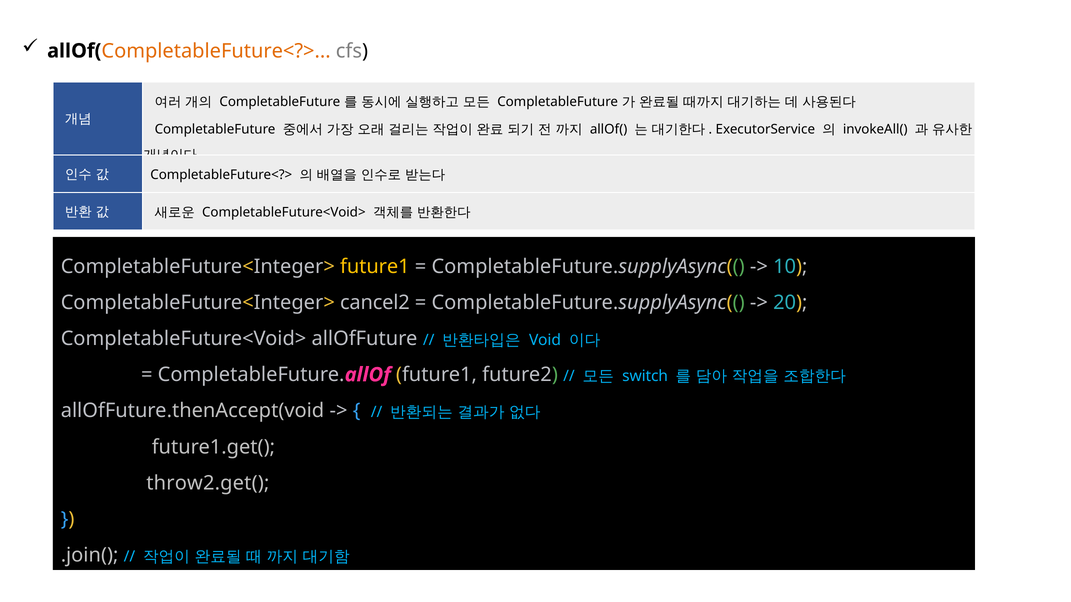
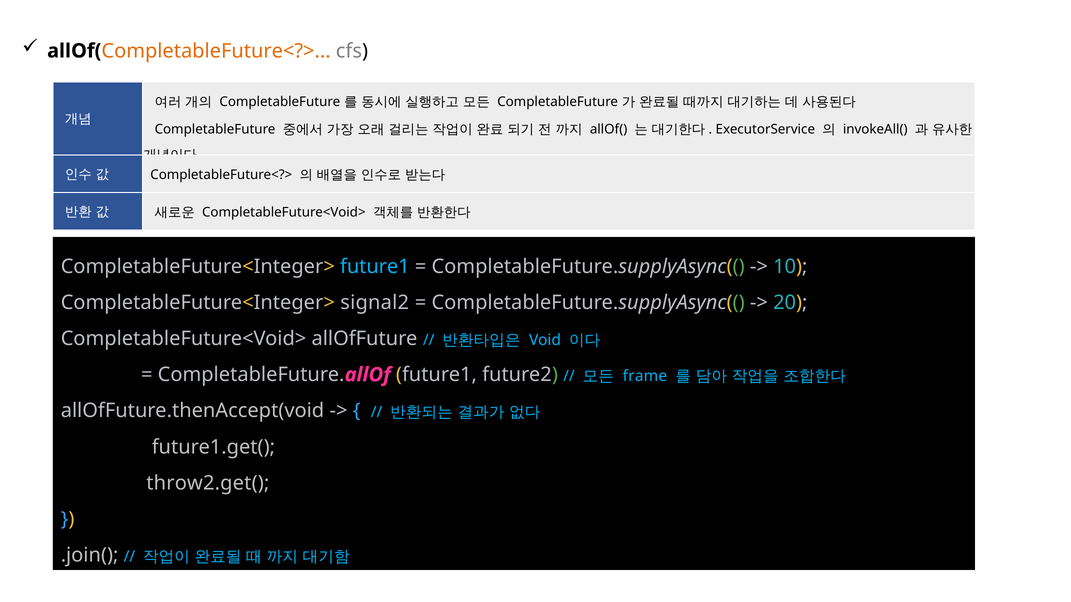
future1 at (375, 267) colour: yellow -> light blue
cancel2: cancel2 -> signal2
switch: switch -> frame
